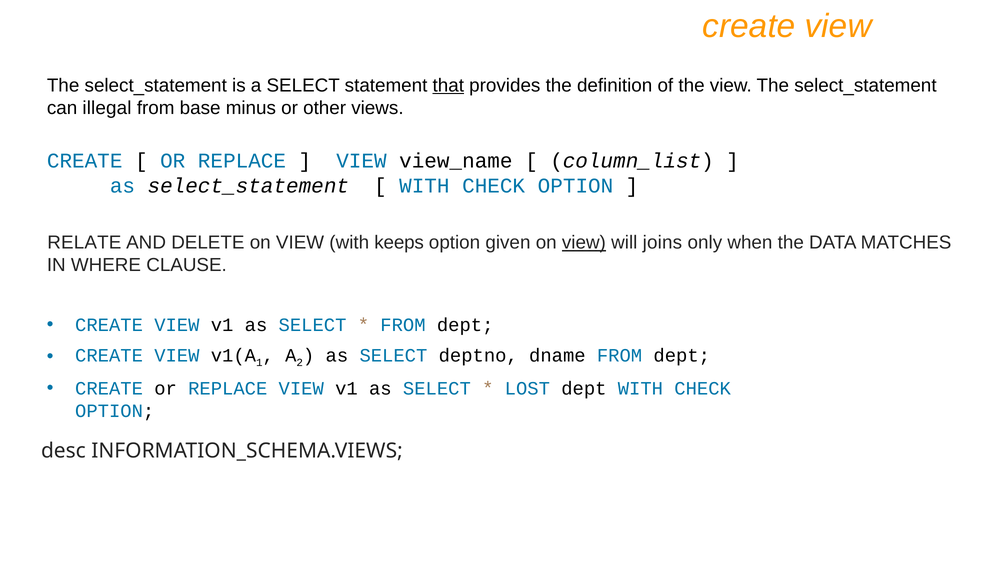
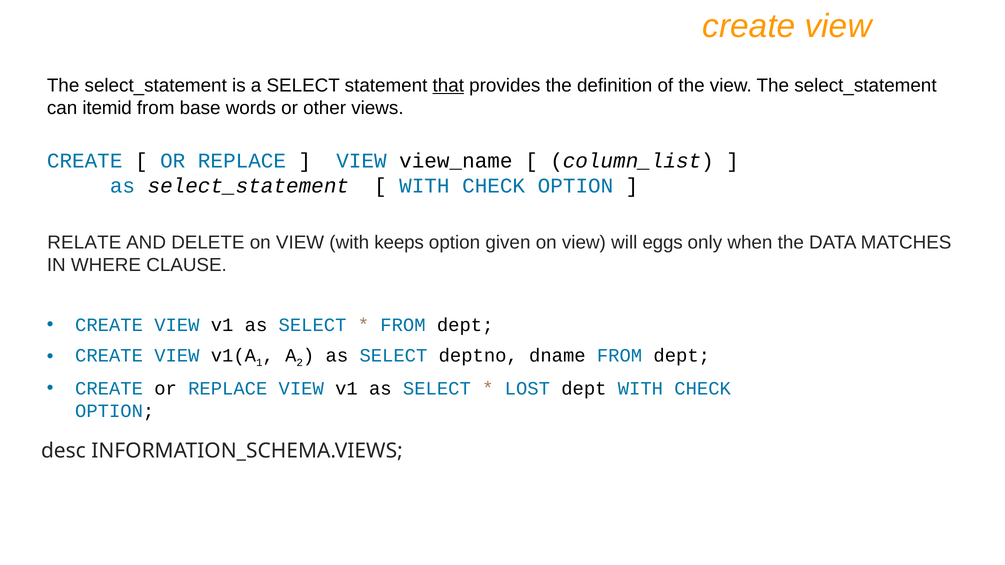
illegal: illegal -> itemid
minus: minus -> words
view at (584, 243) underline: present -> none
joins: joins -> eggs
